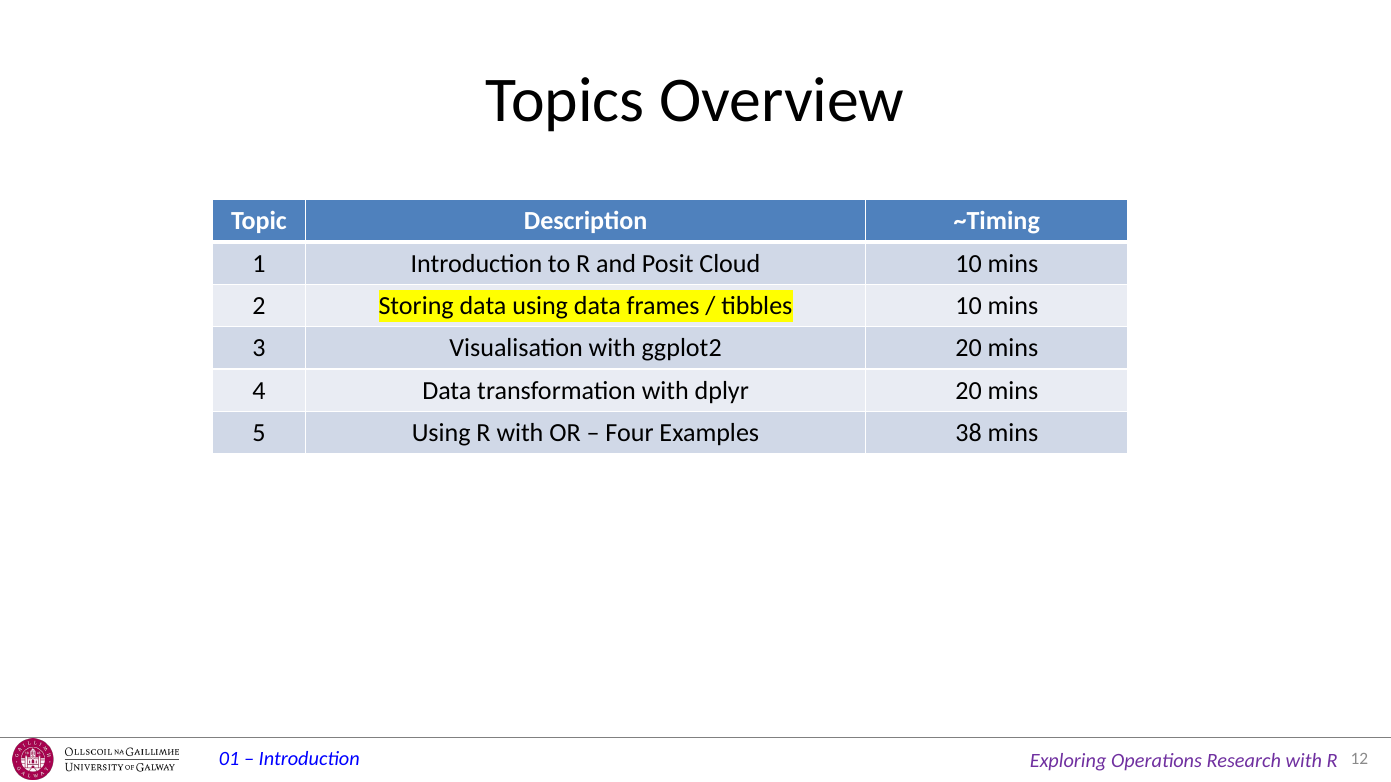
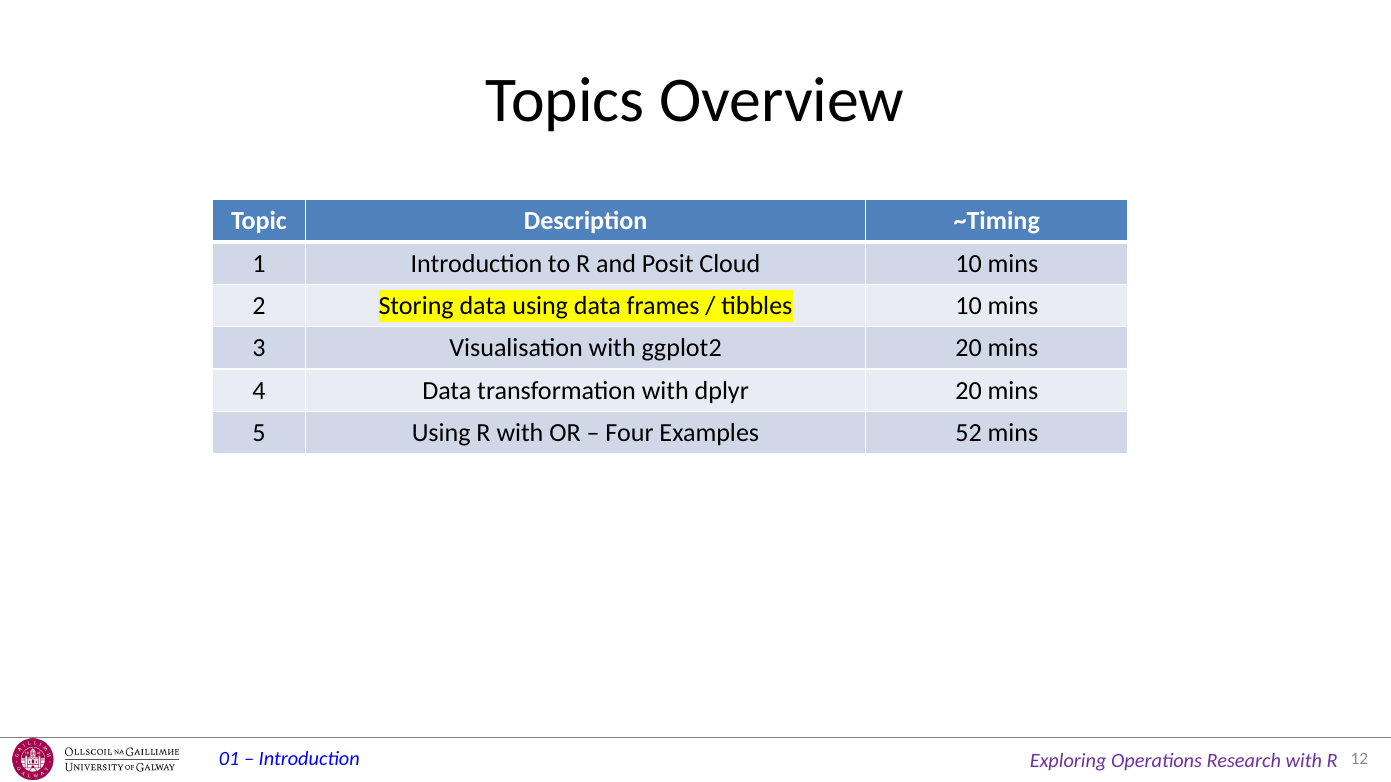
38: 38 -> 52
